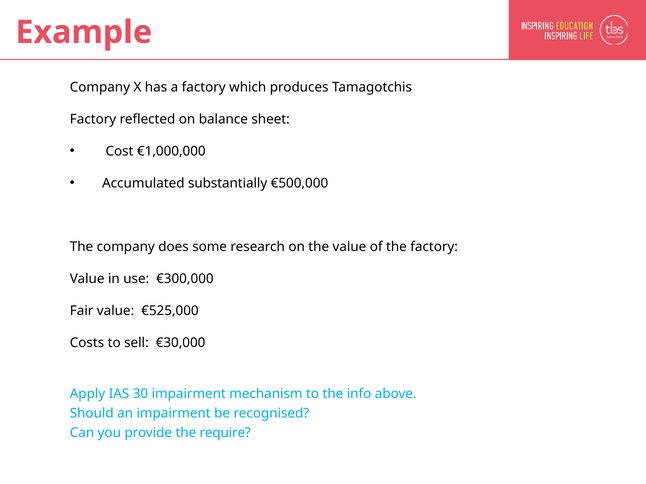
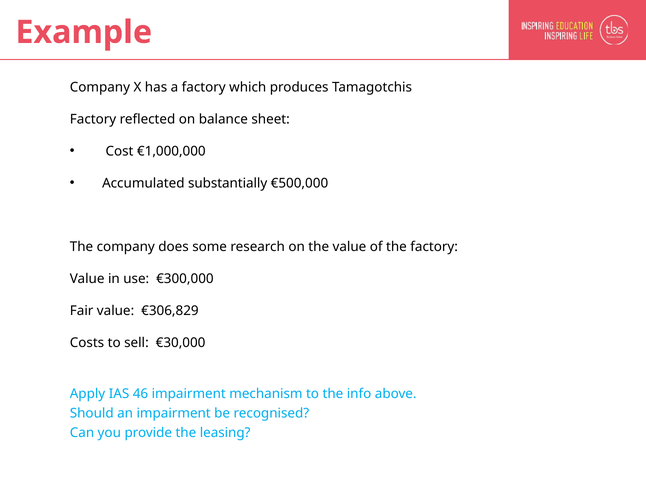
€525,000: €525,000 -> €306,829
30: 30 -> 46
require: require -> leasing
